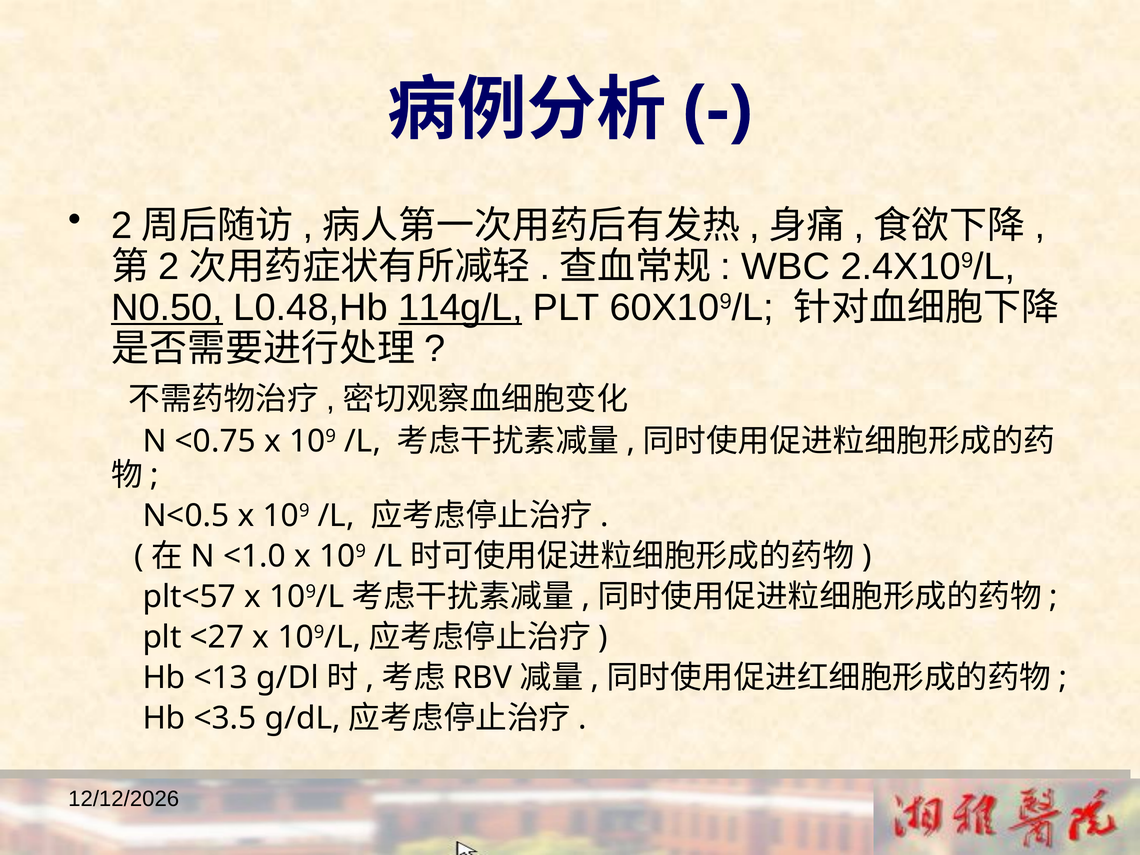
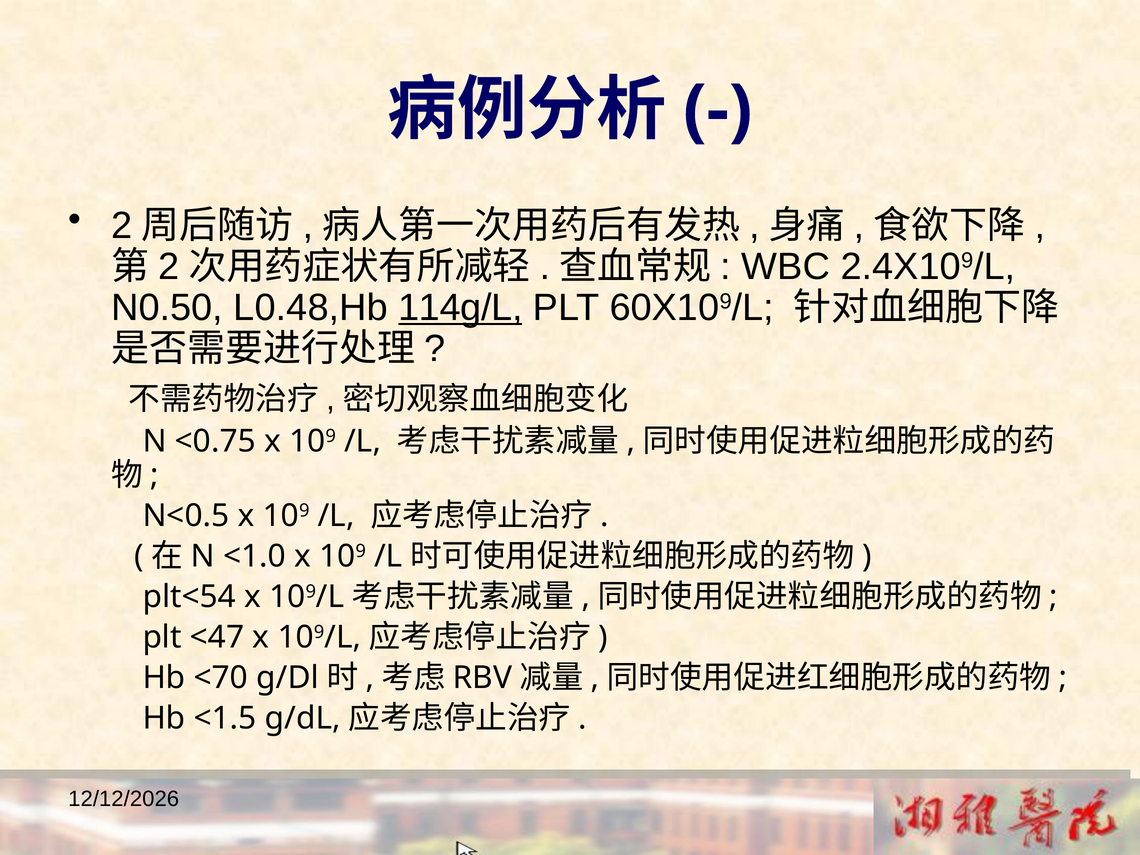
N0.50 underline: present -> none
plt<57: plt<57 -> plt<54
<27: <27 -> <47
<13: <13 -> <70
<3.5: <3.5 -> <1.5
